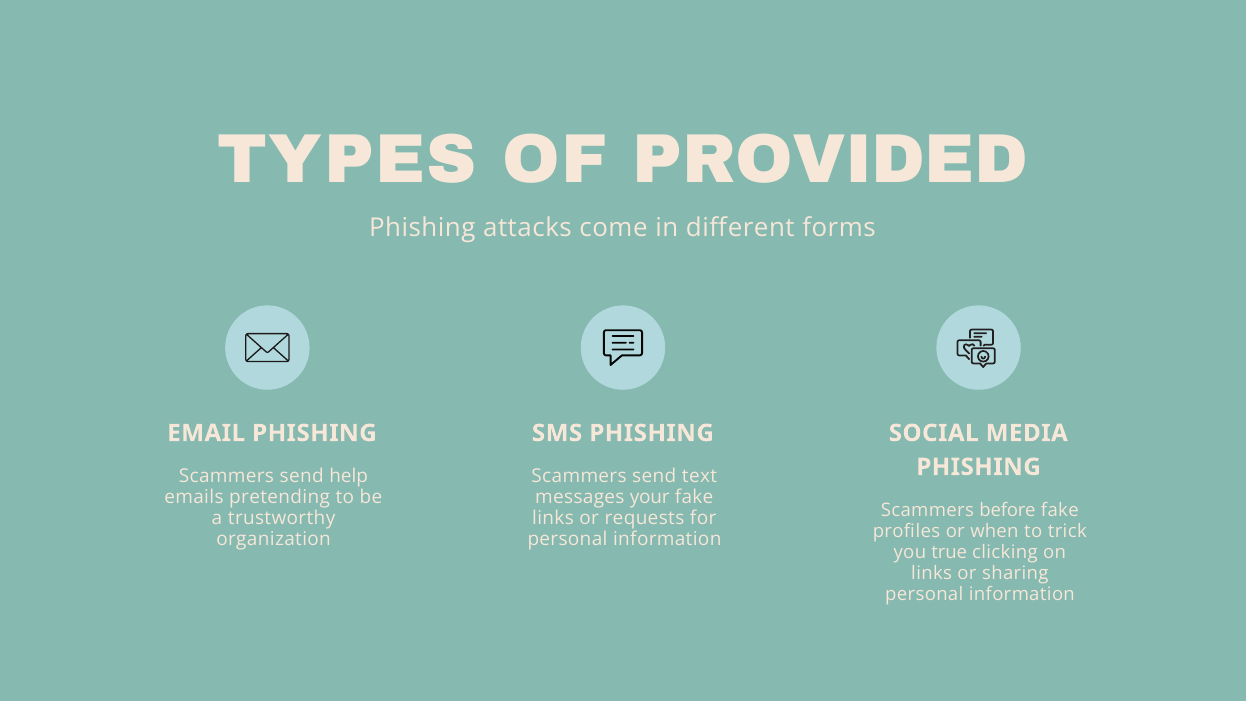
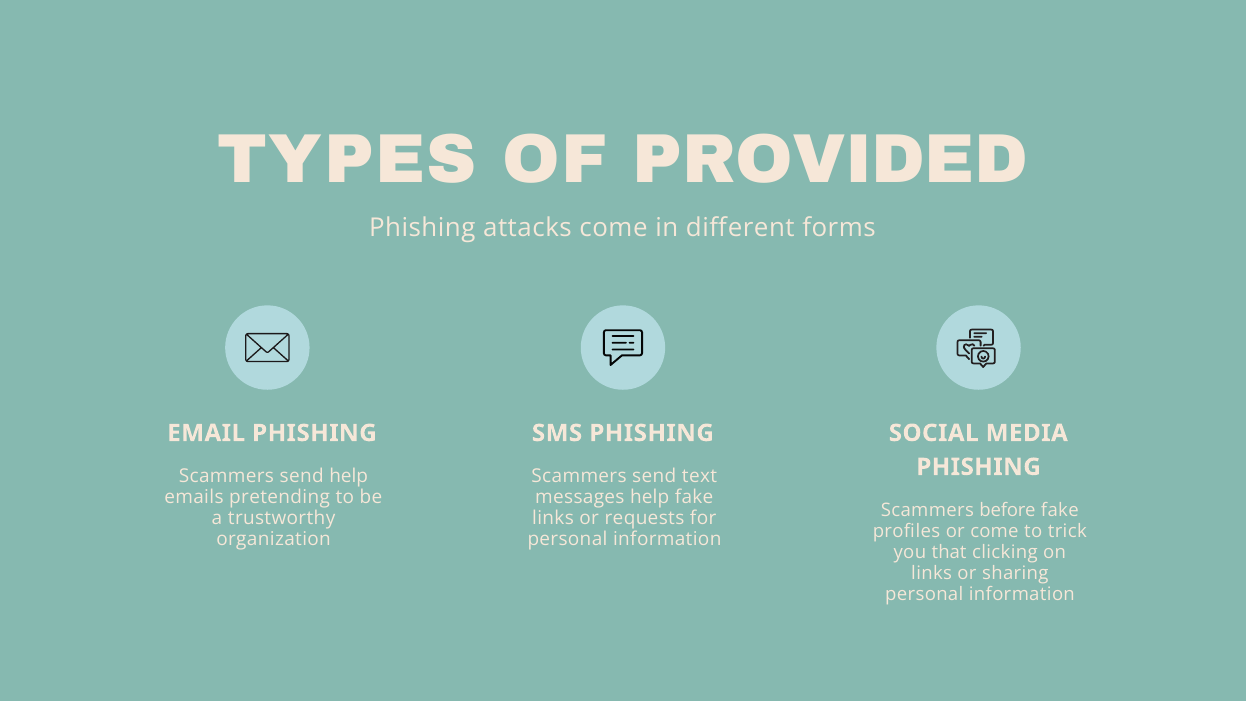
messages your: your -> help
or when: when -> come
true: true -> that
